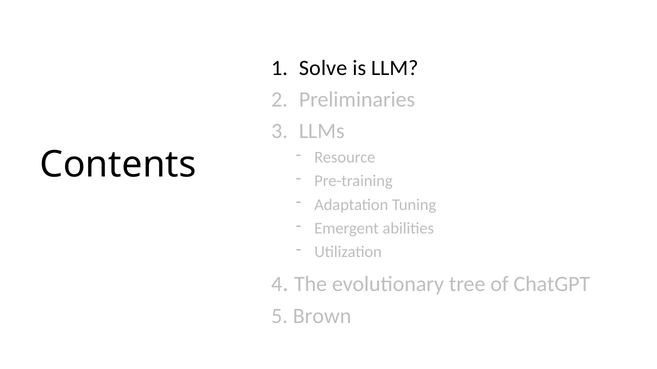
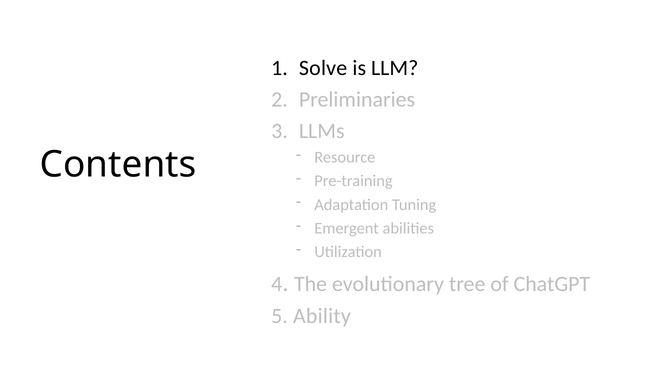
Brown: Brown -> Ability
